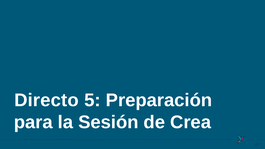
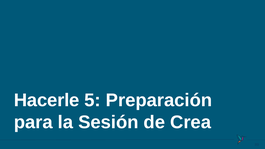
Directo: Directo -> Hacerle
